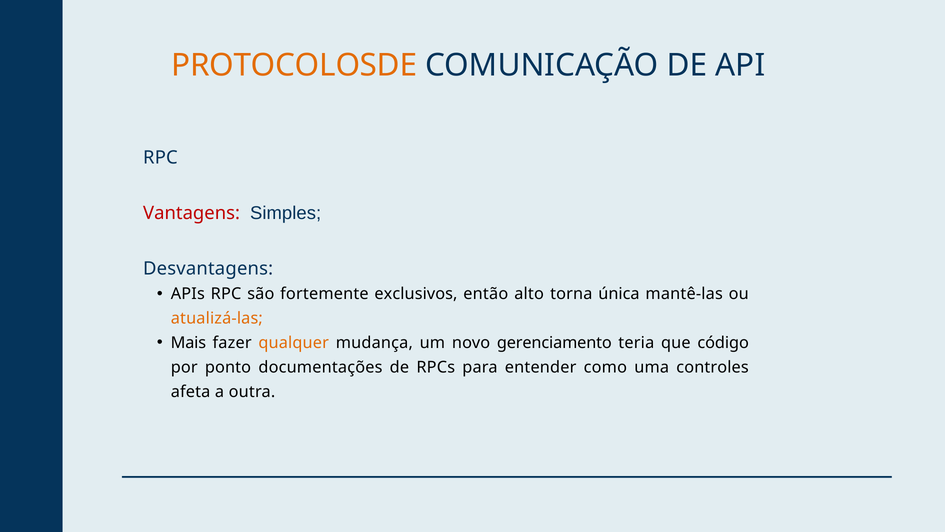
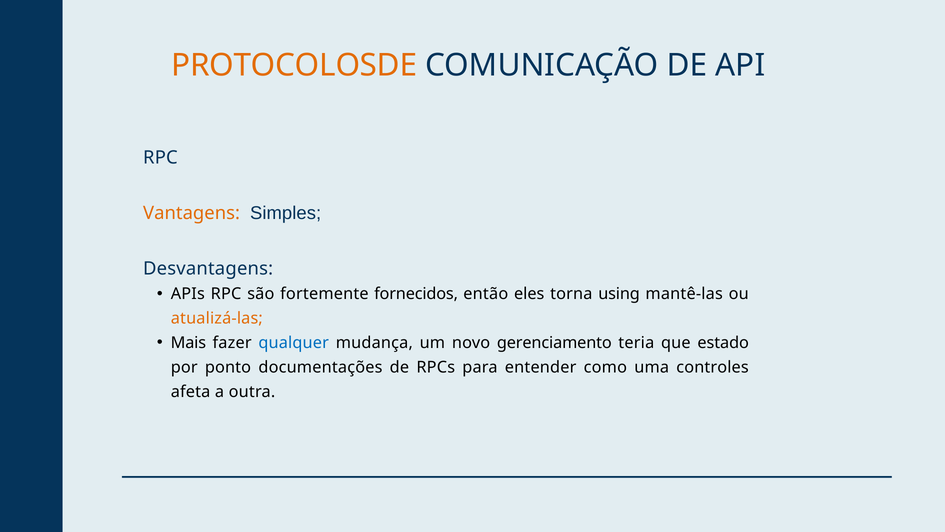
Vantagens colour: red -> orange
exclusivos: exclusivos -> fornecidos
alto: alto -> eles
única: única -> using
qualquer colour: orange -> blue
código: código -> estado
